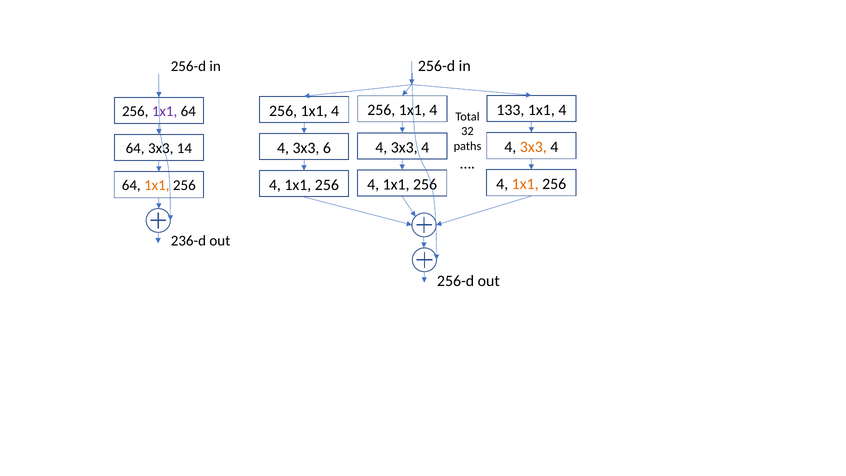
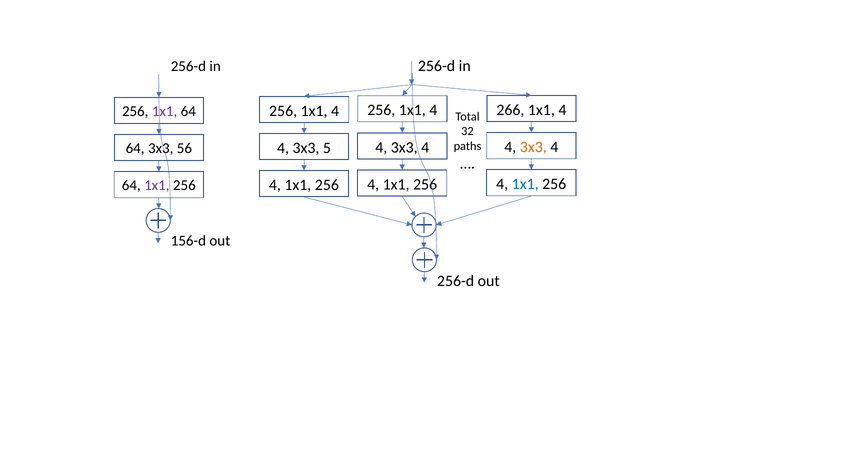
133: 133 -> 266
6: 6 -> 5
14: 14 -> 56
1x1 at (525, 184) colour: orange -> blue
1x1 at (157, 186) colour: orange -> purple
236-d: 236-d -> 156-d
